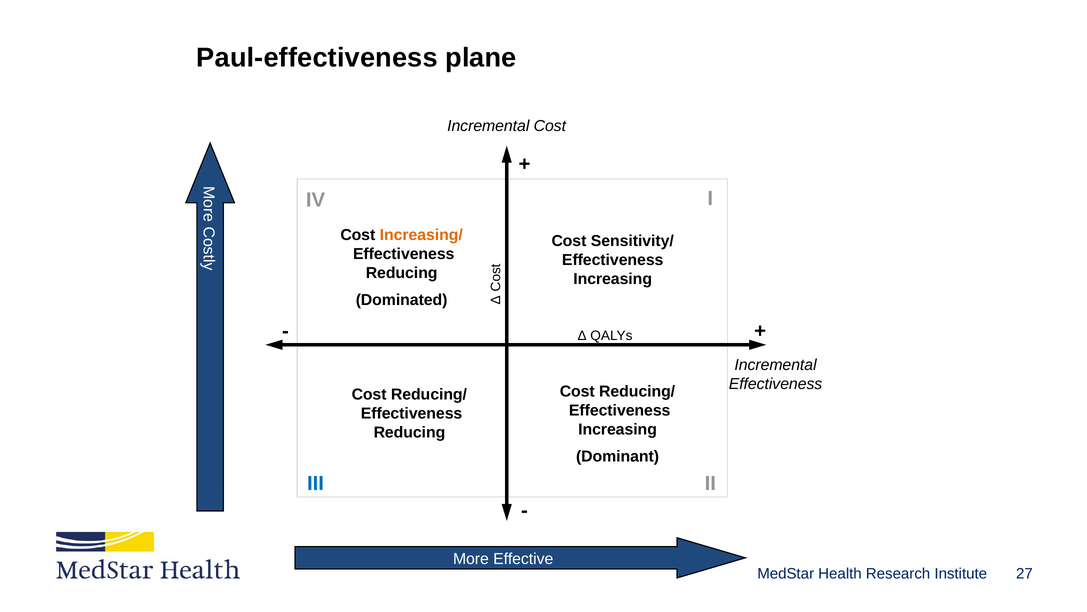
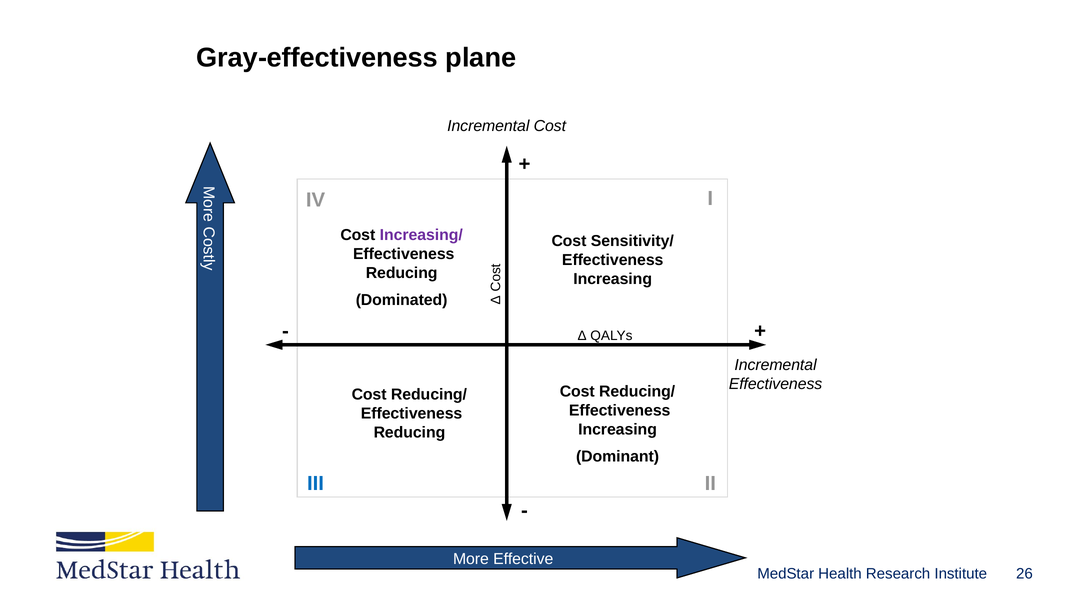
Paul-effectiveness: Paul-effectiveness -> Gray-effectiveness
Increasing/ colour: orange -> purple
27: 27 -> 26
